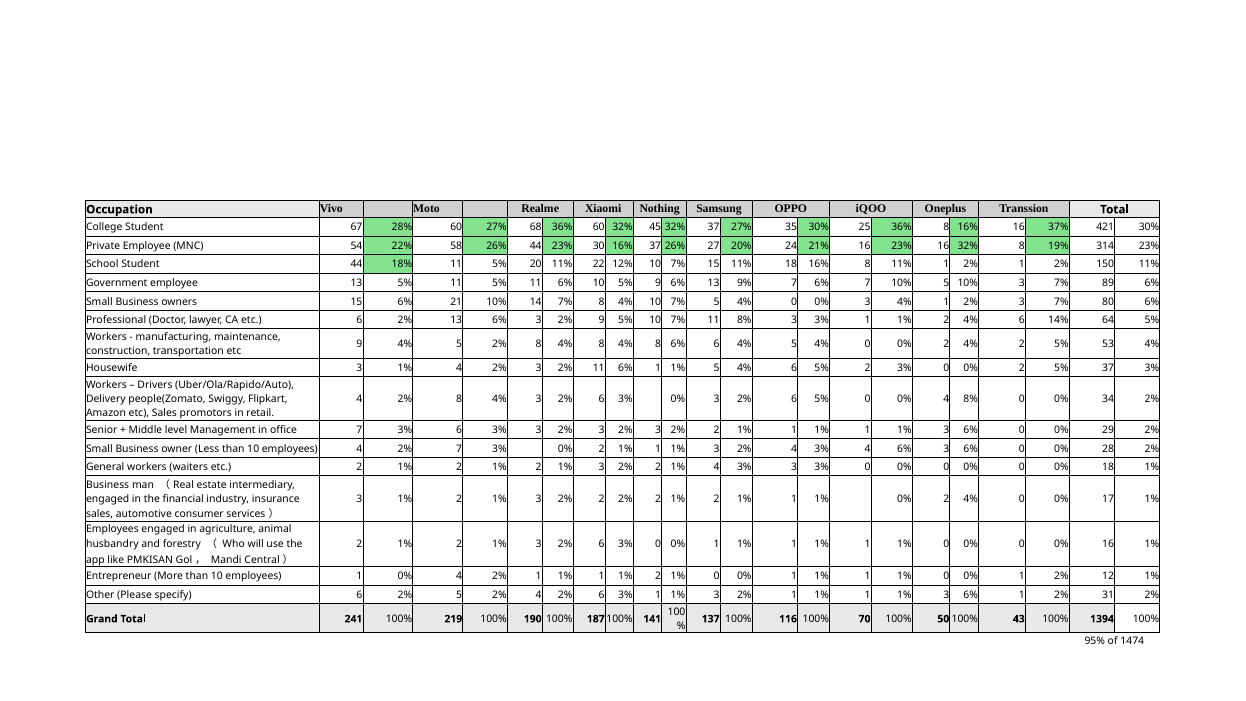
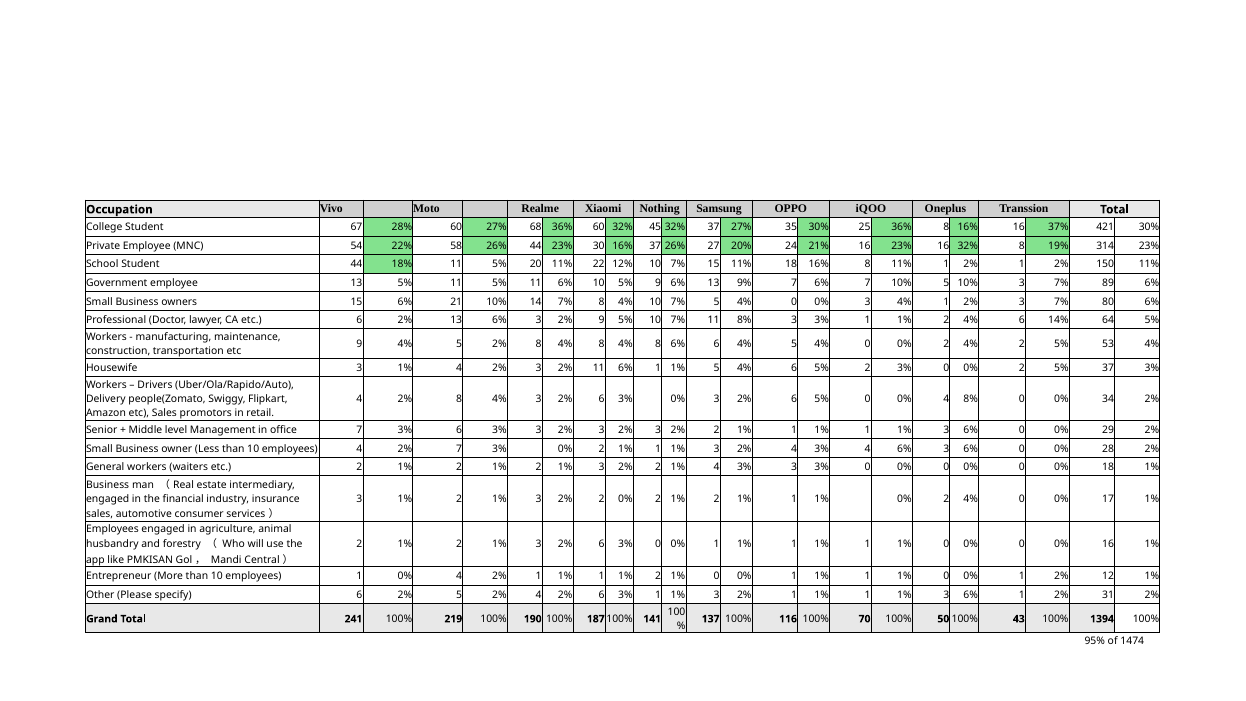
2 2%: 2% -> 0%
